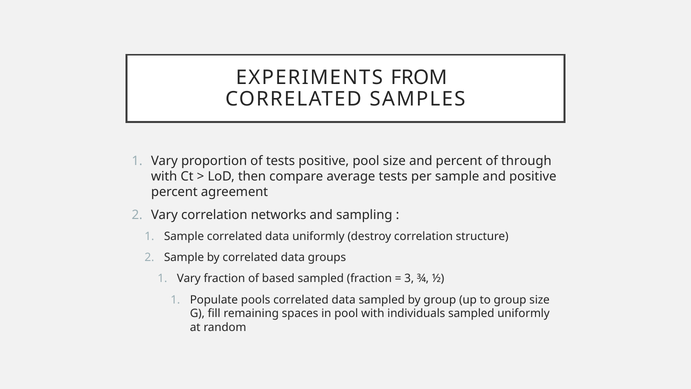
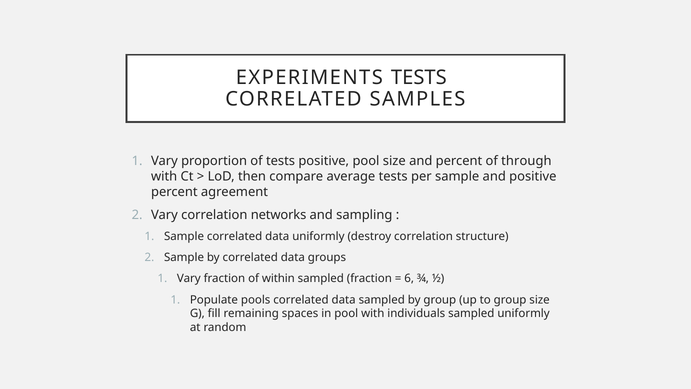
EXPERIMENTS FROM: FROM -> TESTS
based: based -> within
3: 3 -> 6
